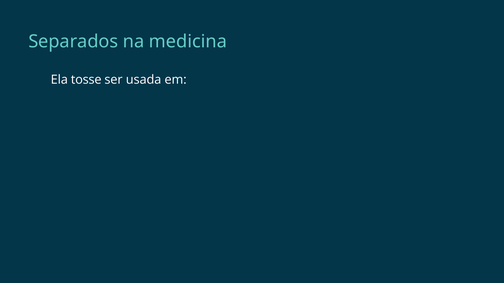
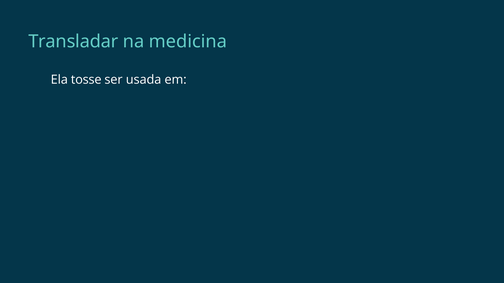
Separados: Separados -> Transladar
